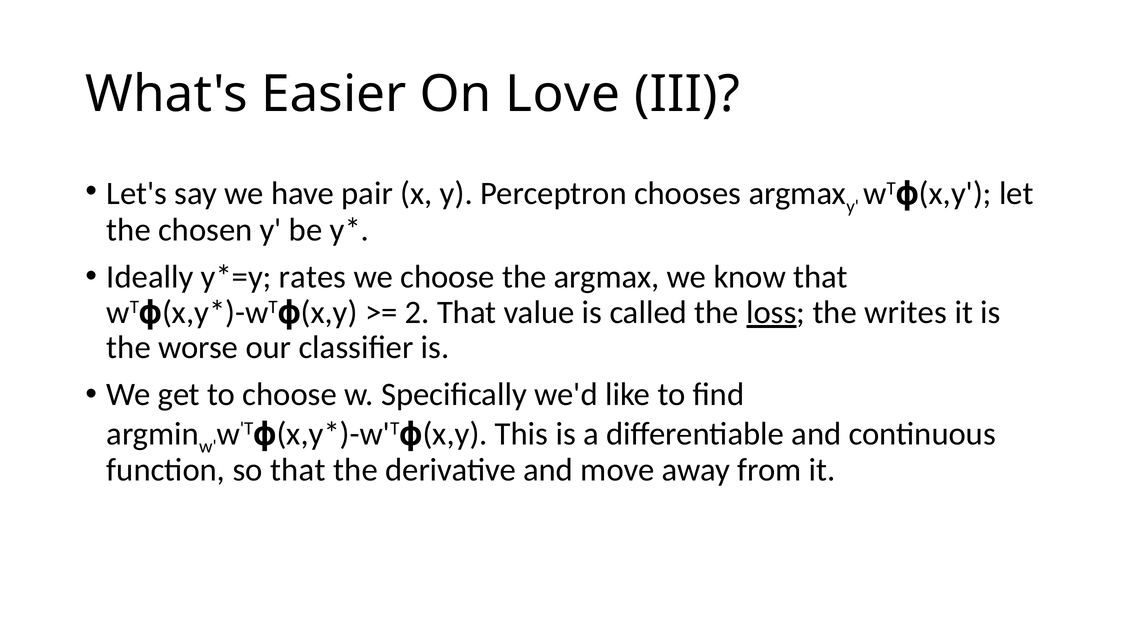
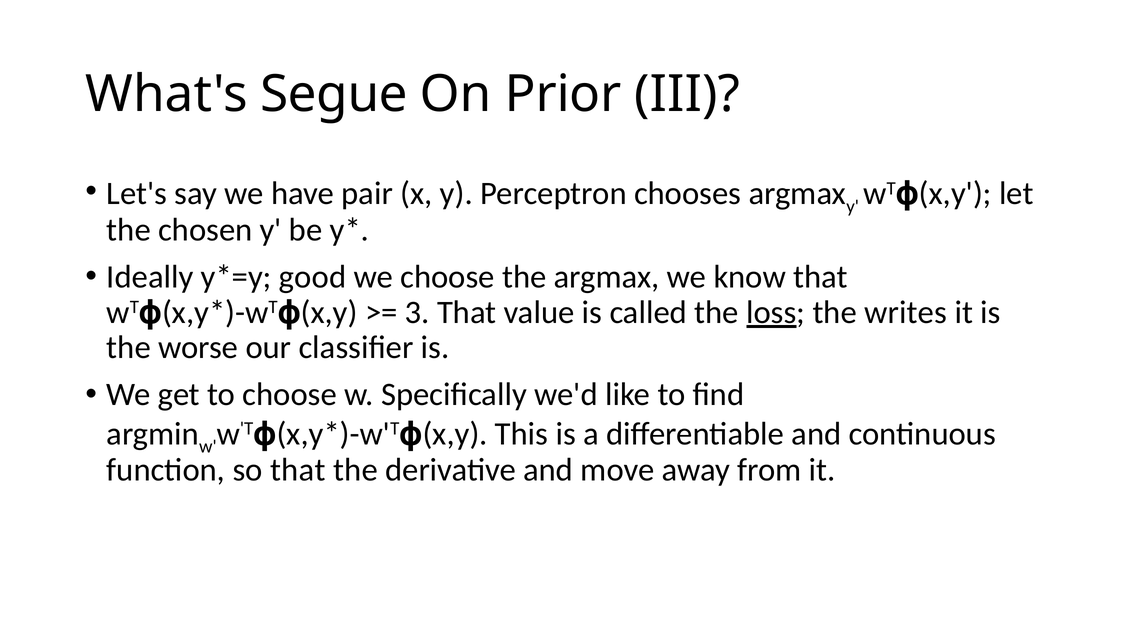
Easier: Easier -> Segue
Love: Love -> Prior
rates: rates -> good
2: 2 -> 3
